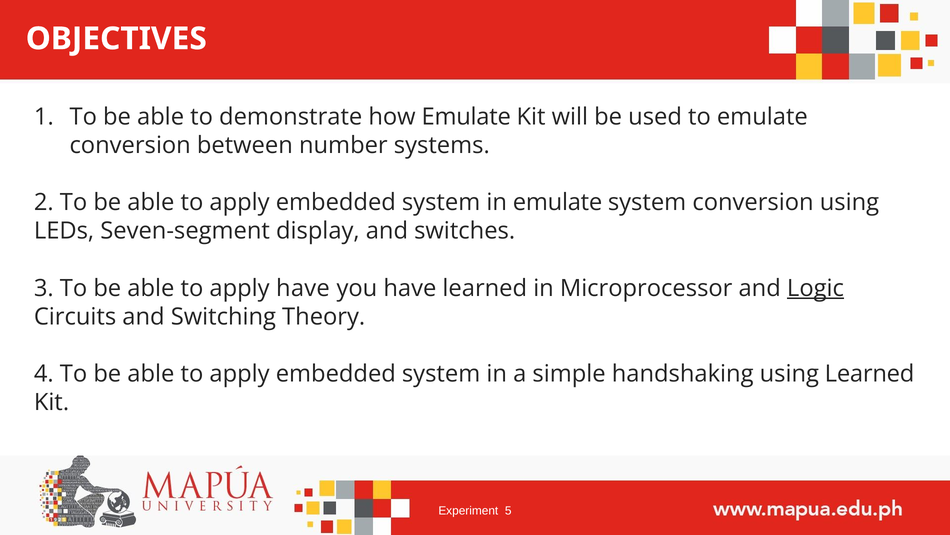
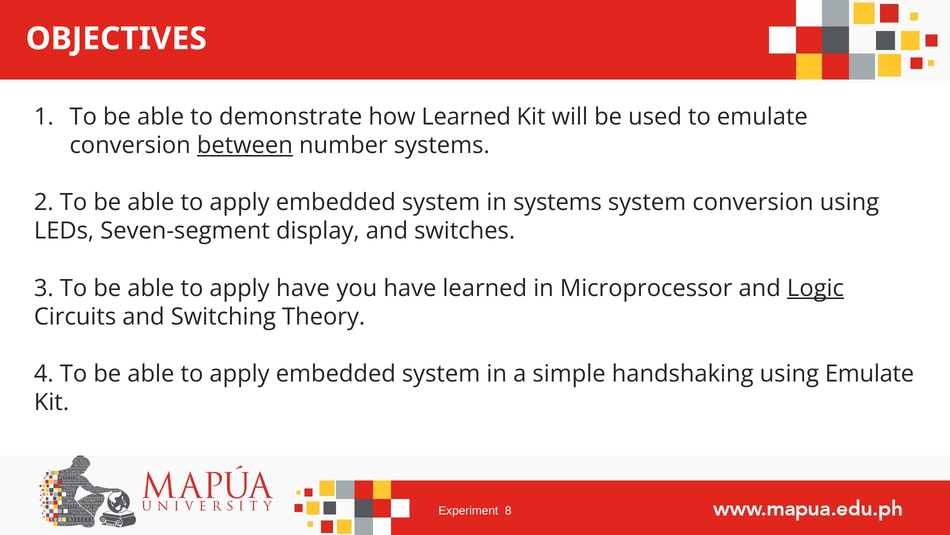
how Emulate: Emulate -> Learned
between underline: none -> present
in emulate: emulate -> systems
using Learned: Learned -> Emulate
5: 5 -> 8
